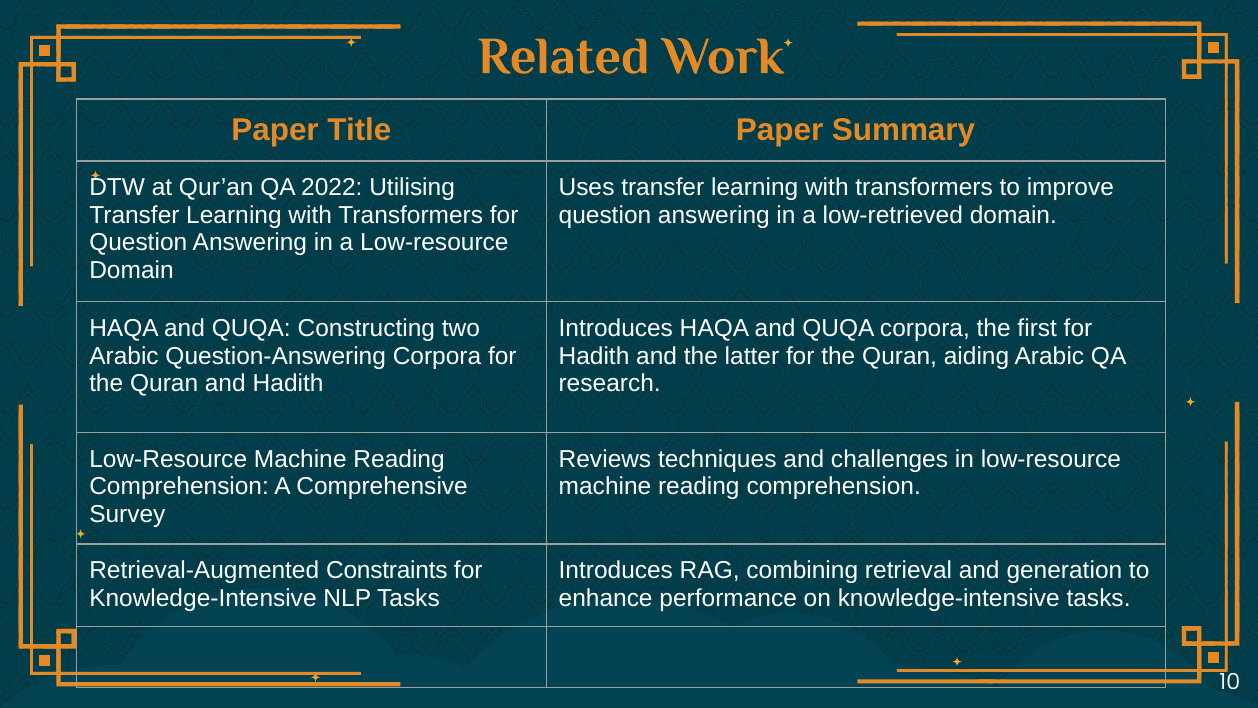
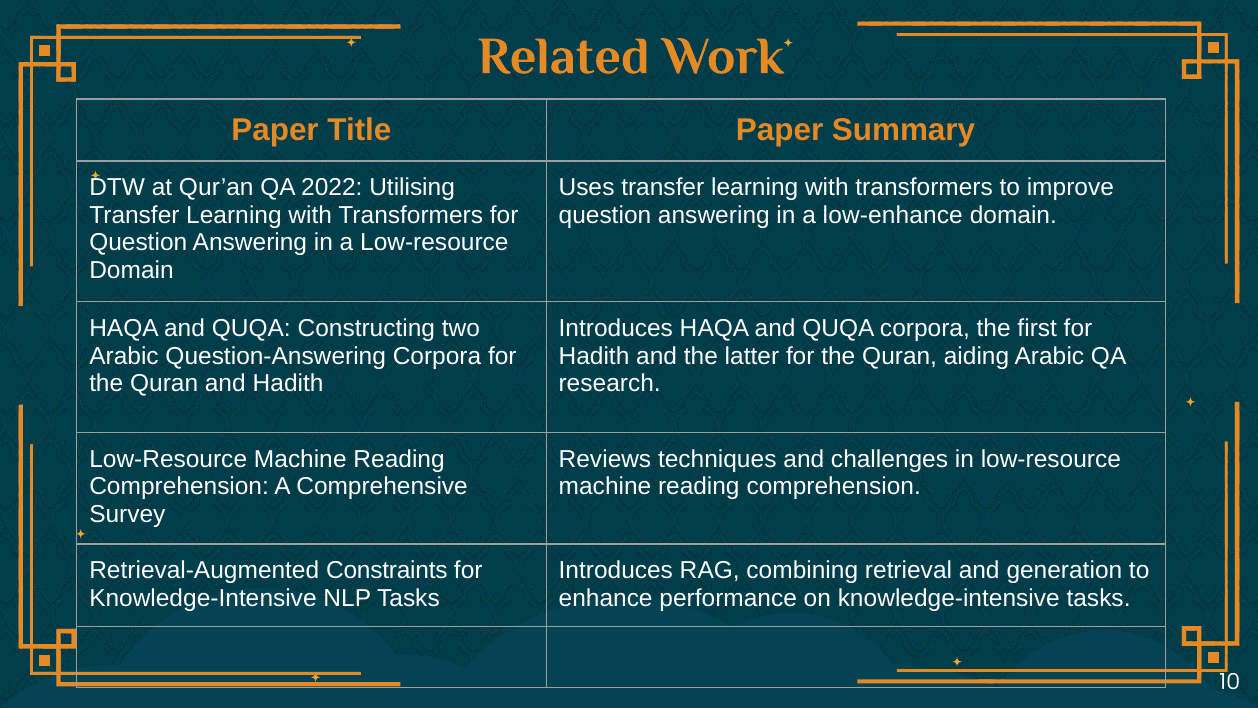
low-retrieved: low-retrieved -> low-enhance
